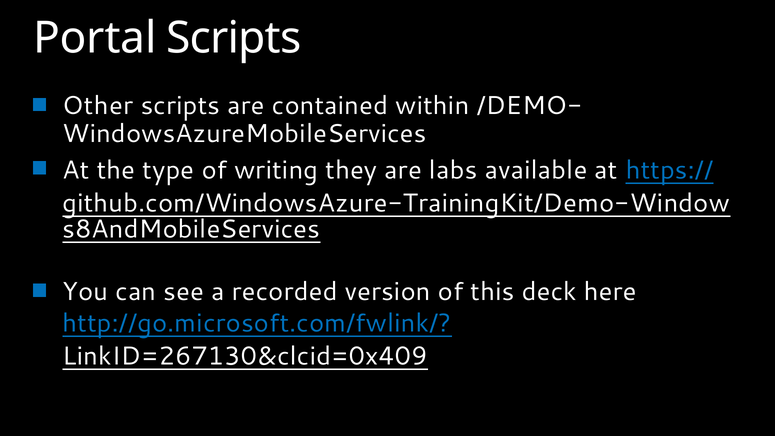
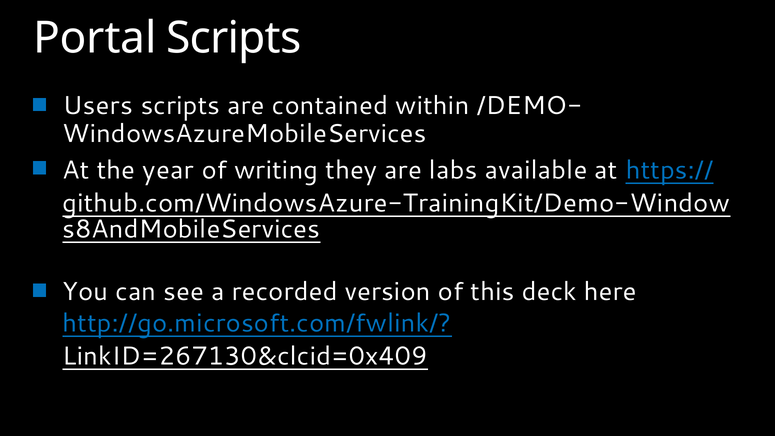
Other: Other -> Users
type: type -> year
